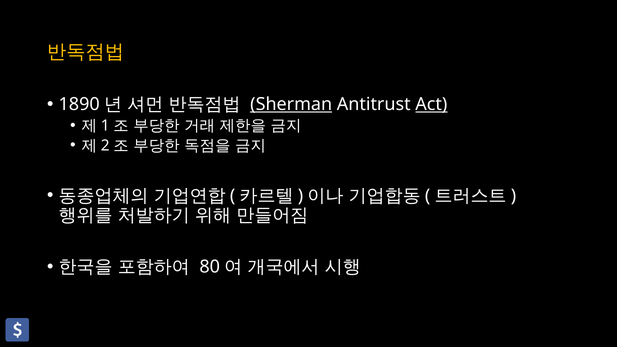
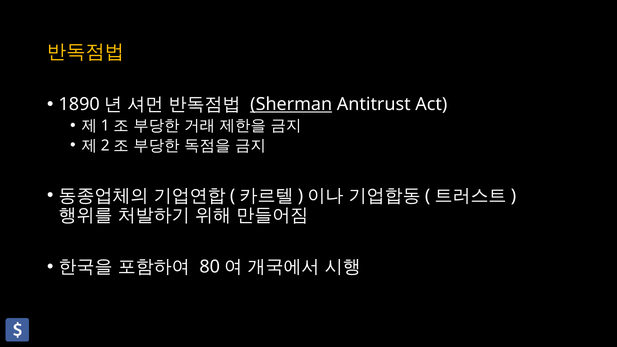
Act underline: present -> none
